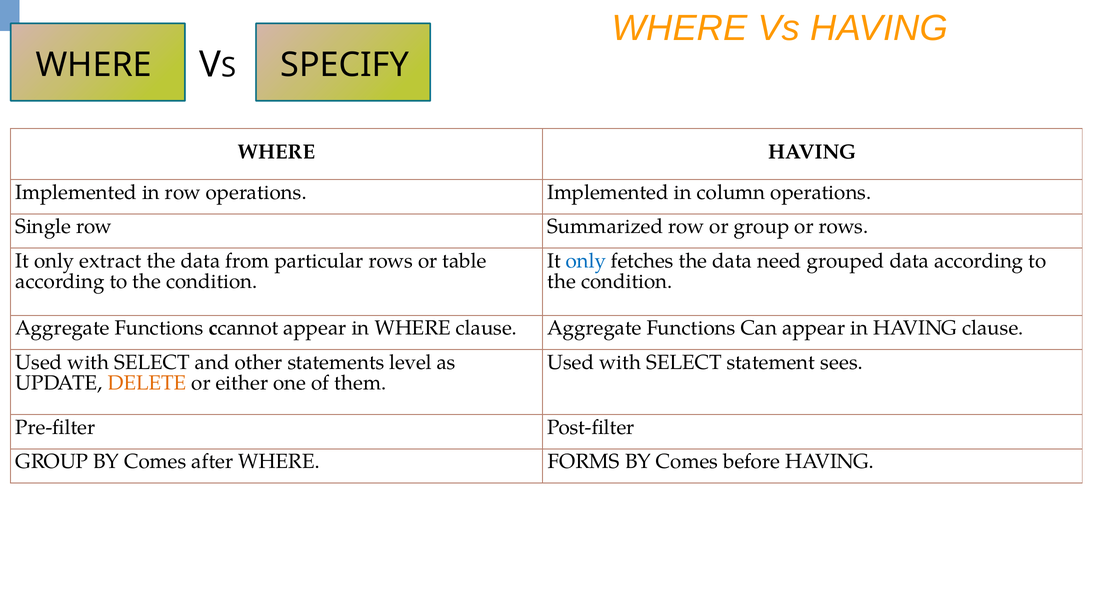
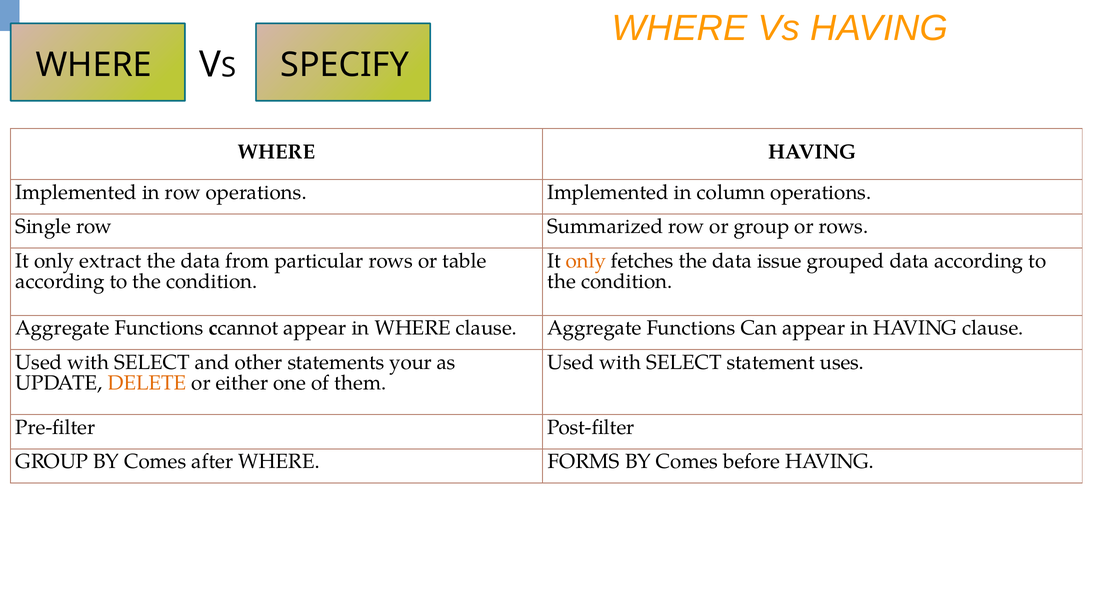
only at (586, 261) colour: blue -> orange
need: need -> issue
level: level -> your
sees: sees -> uses
